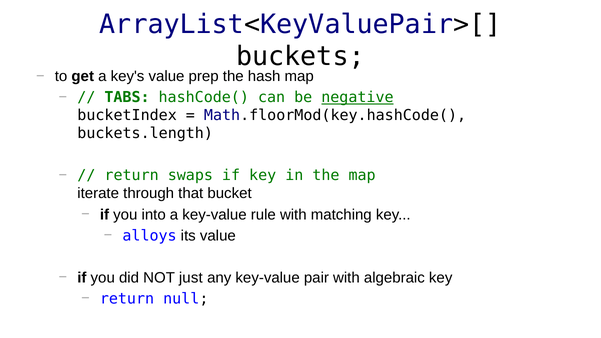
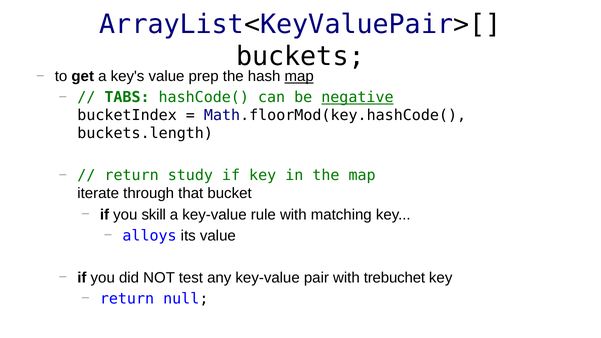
map at (299, 76) underline: none -> present
swaps: swaps -> study
into: into -> skill
just: just -> test
algebraic: algebraic -> trebuchet
